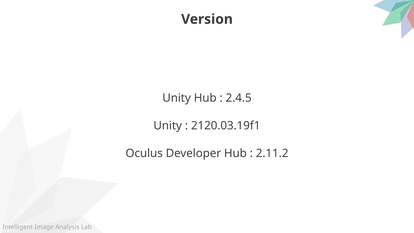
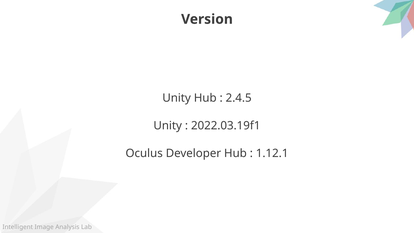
2120.03.19f1: 2120.03.19f1 -> 2022.03.19f1
2.11.2: 2.11.2 -> 1.12.1
